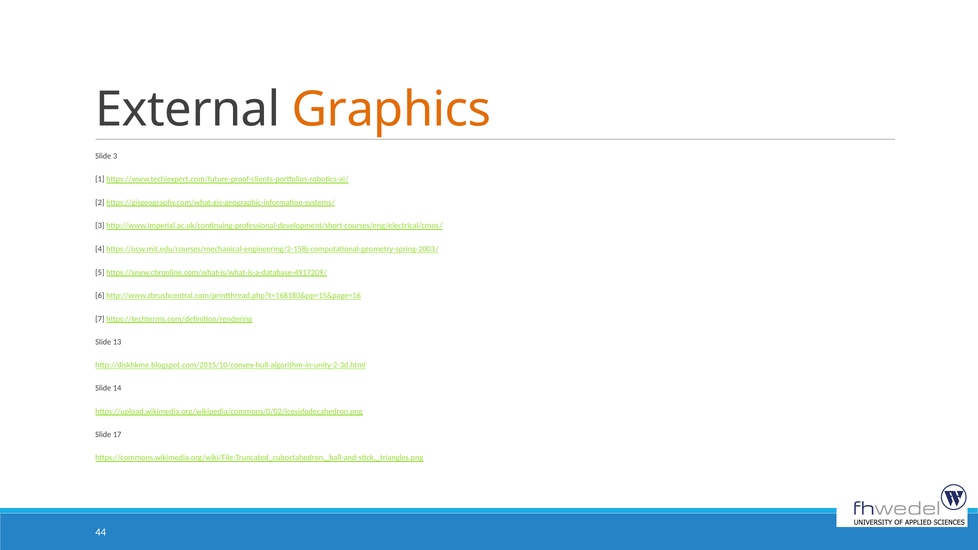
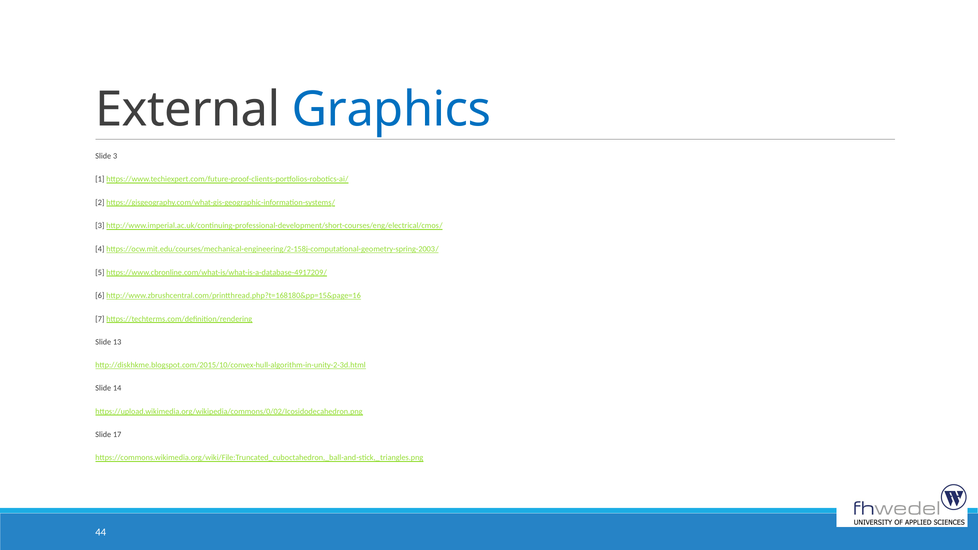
Graphics colour: orange -> blue
